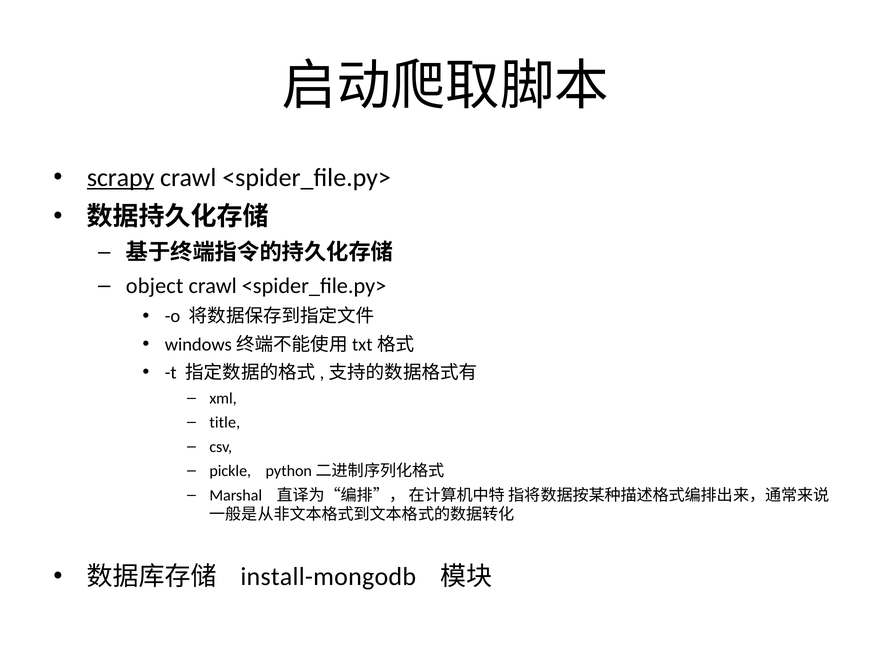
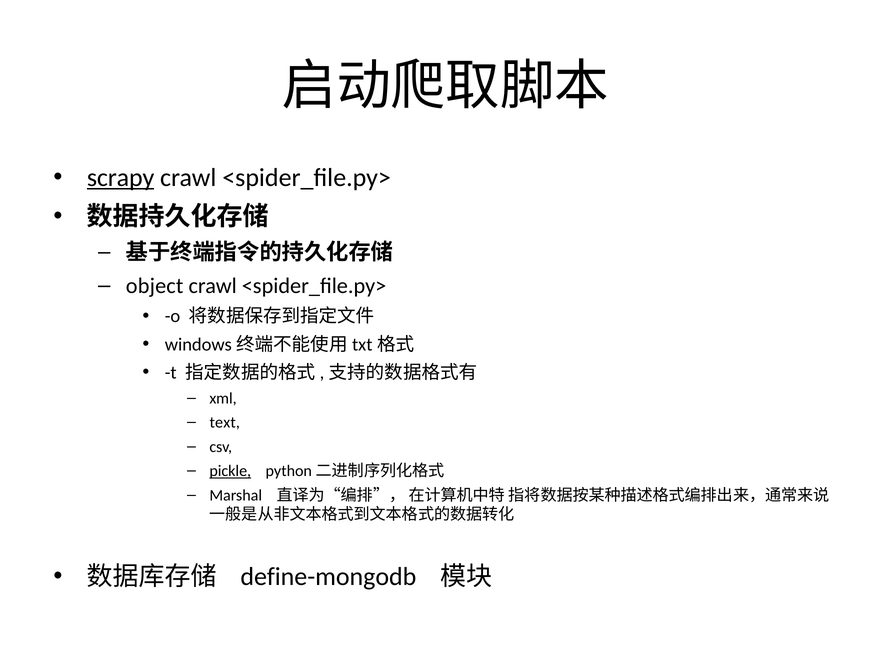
title: title -> text
pickle underline: none -> present
install-mongodb: install-mongodb -> define-mongodb
